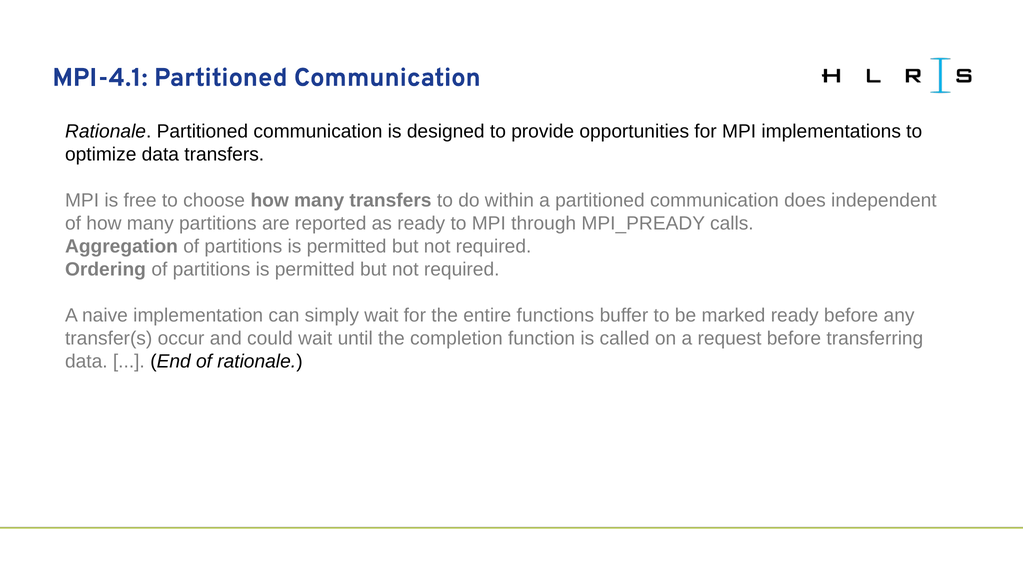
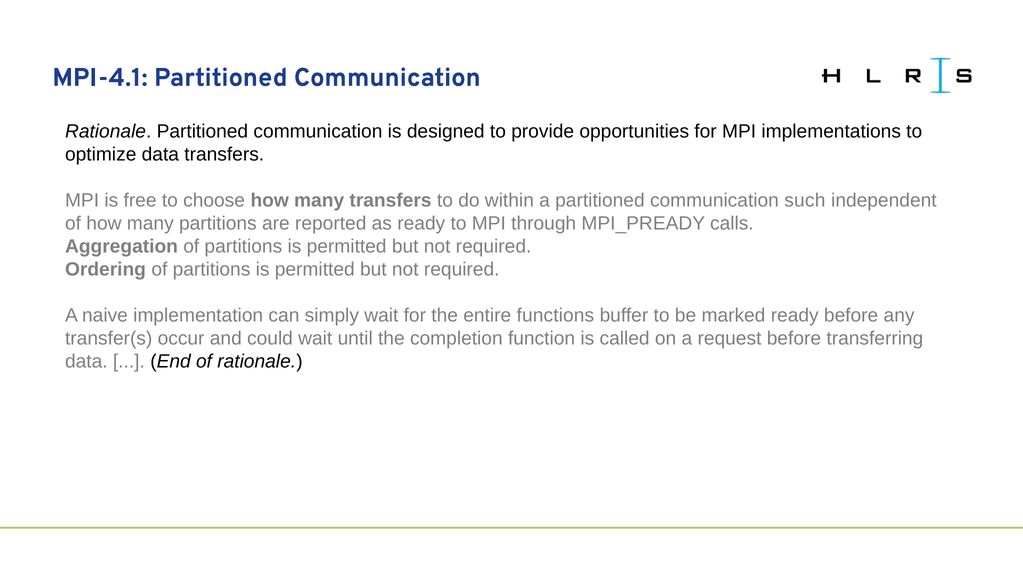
does: does -> such
